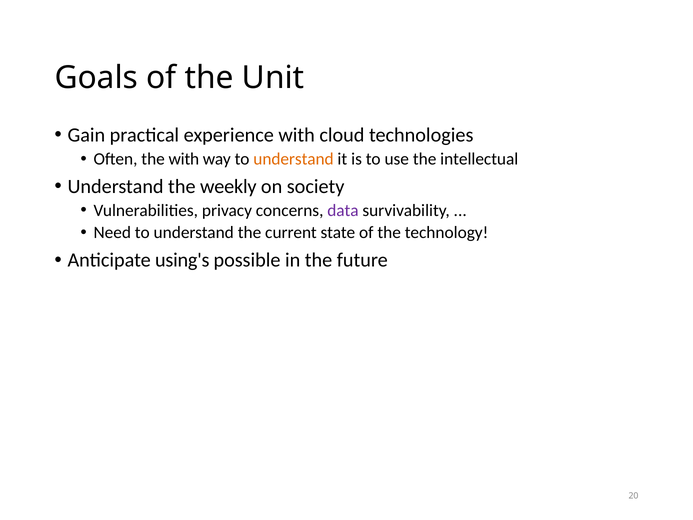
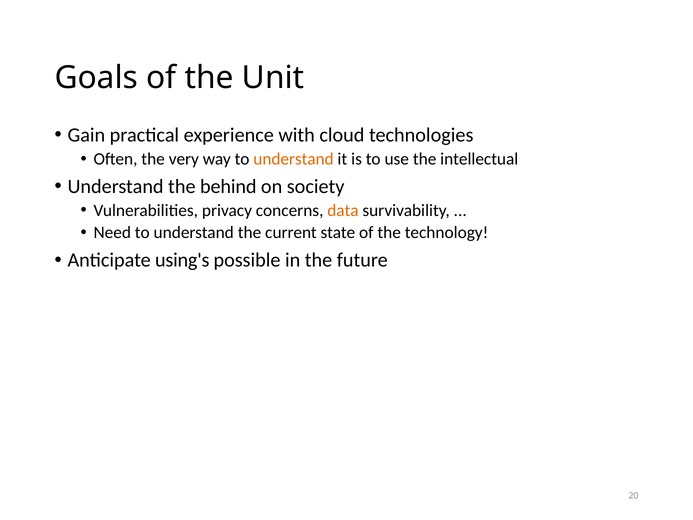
the with: with -> very
weekly: weekly -> behind
data colour: purple -> orange
